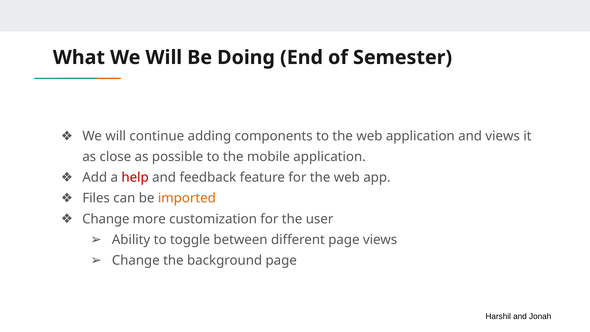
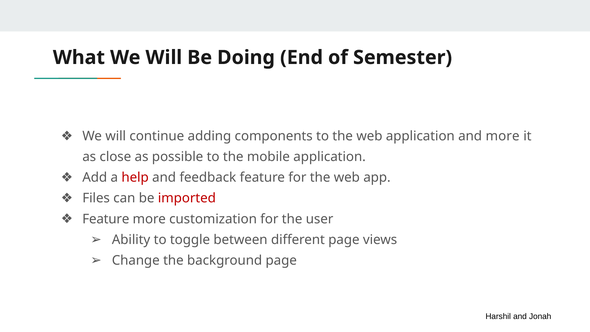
and views: views -> more
imported colour: orange -> red
Change at (106, 219): Change -> Feature
